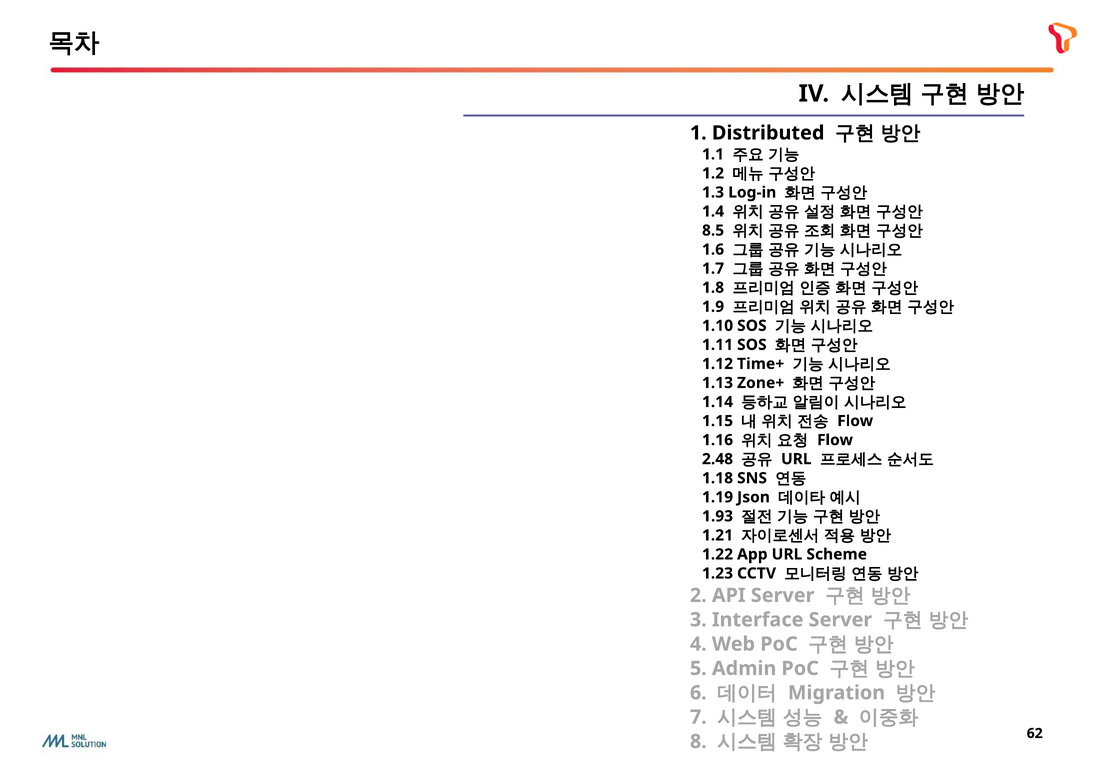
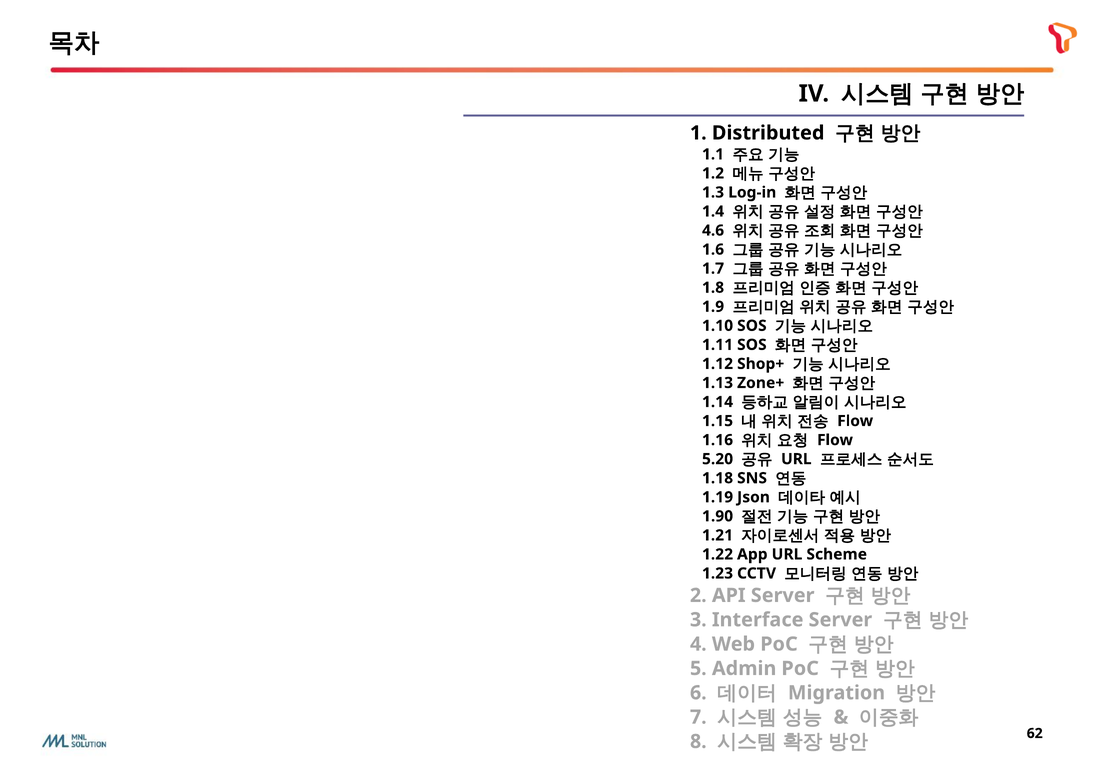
8.5: 8.5 -> 4.6
Time+: Time+ -> Shop+
2.48: 2.48 -> 5.20
1.93: 1.93 -> 1.90
